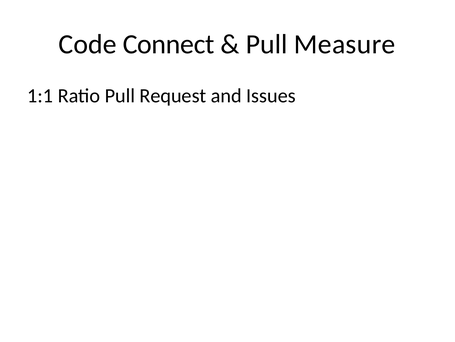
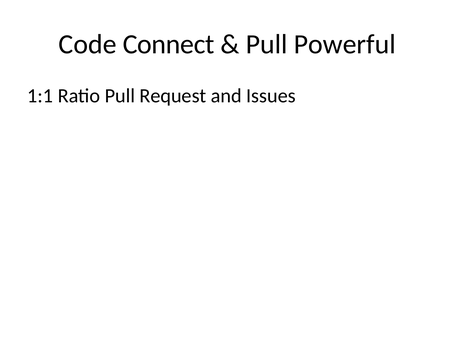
Measure: Measure -> Powerful
